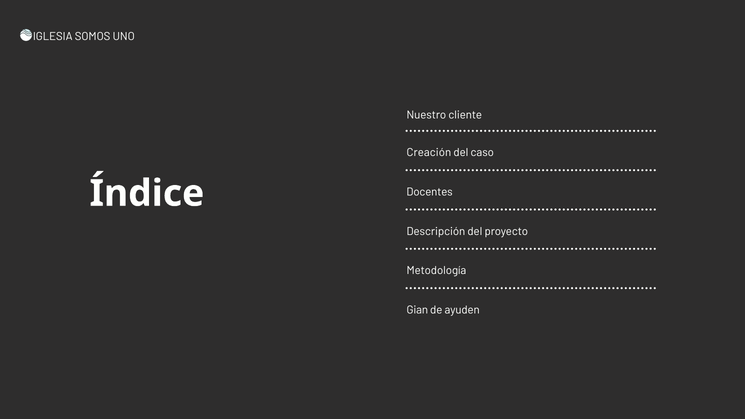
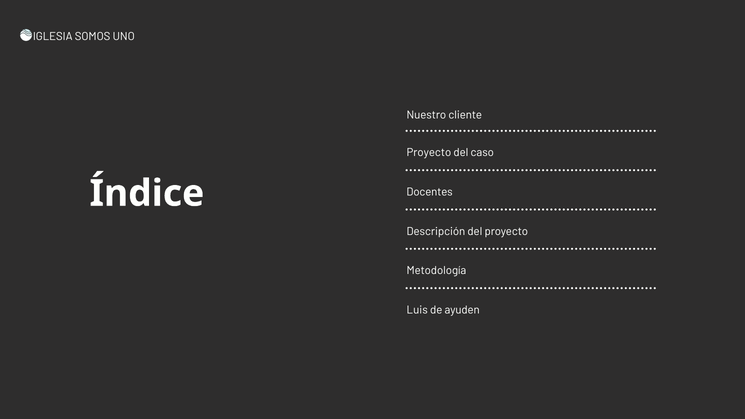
Creación at (429, 153): Creación -> Proyecto
Gian: Gian -> Luis
